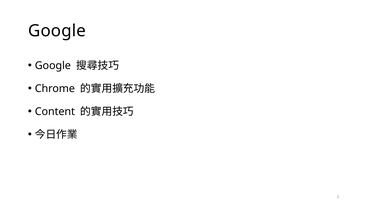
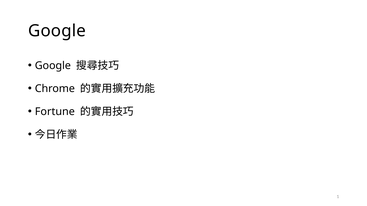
Content: Content -> Fortune
